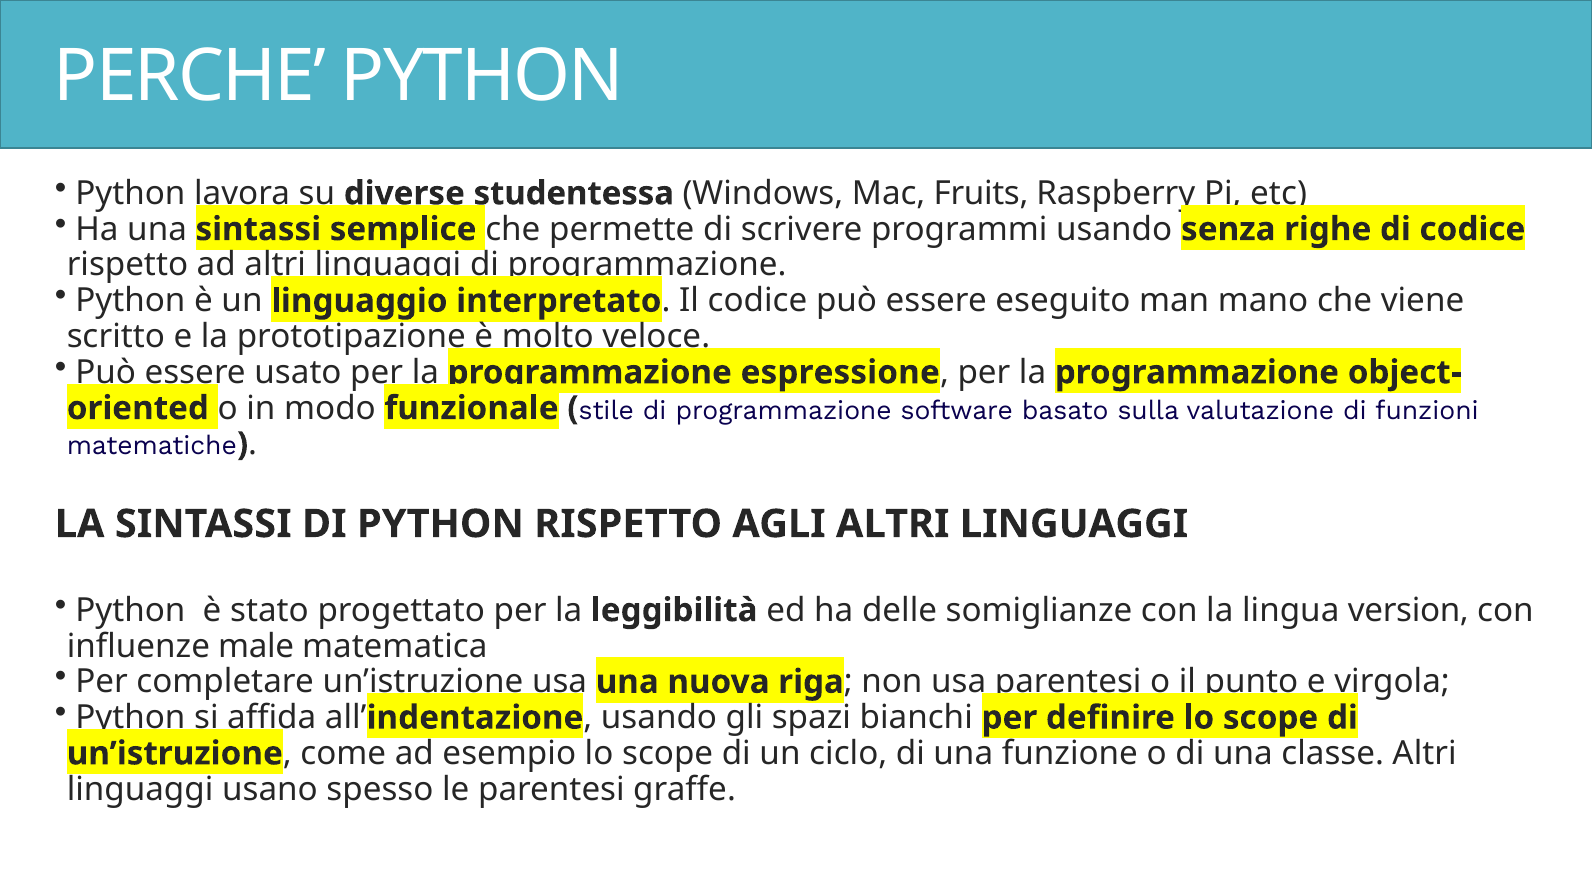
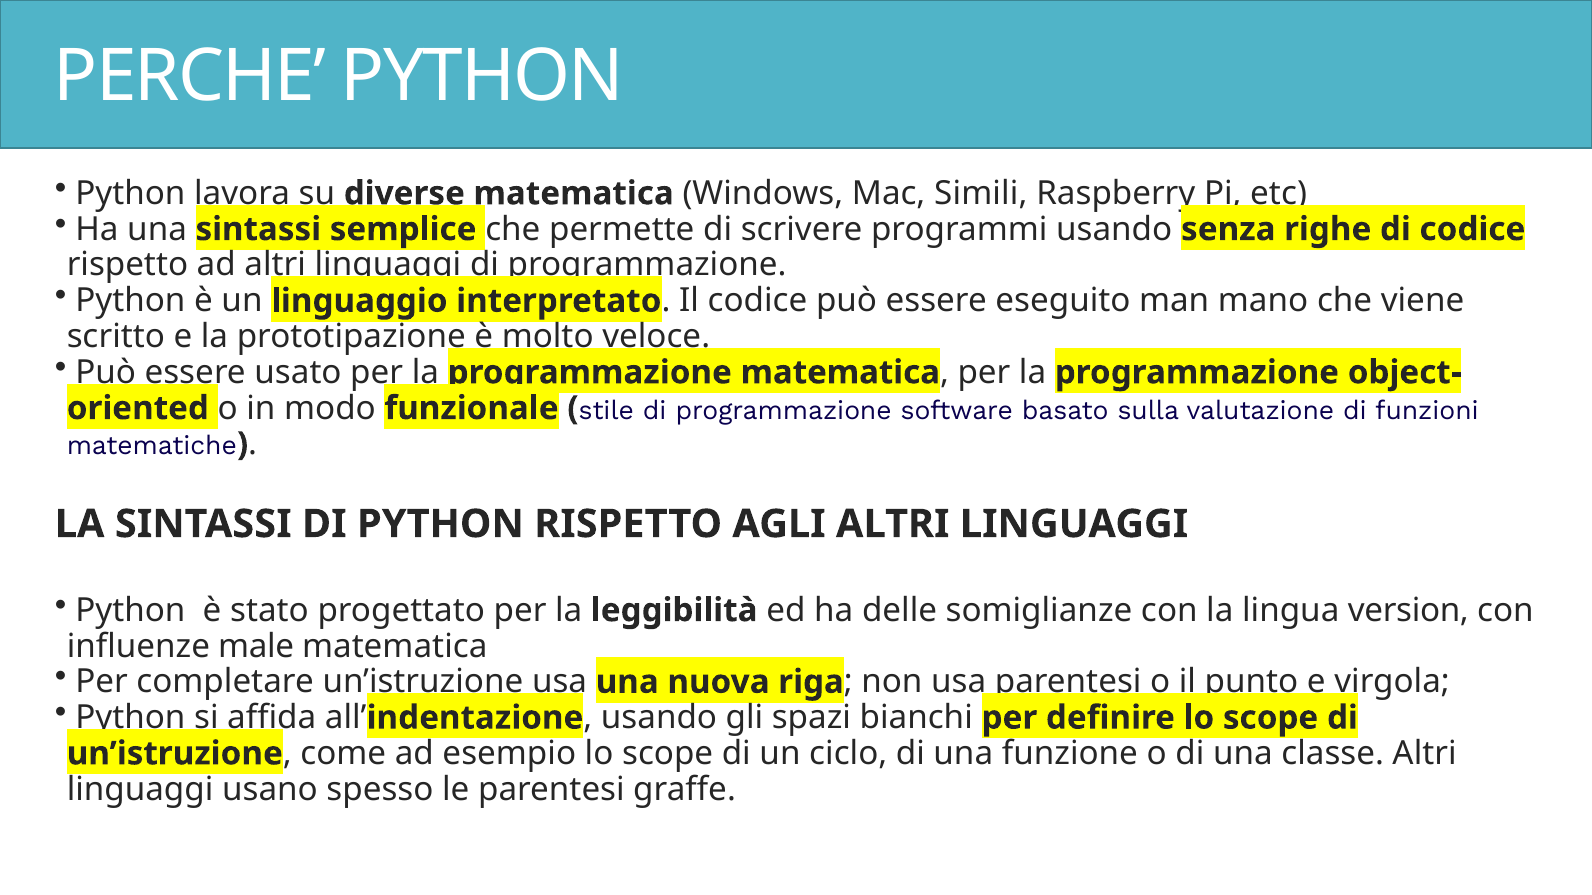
studentessa at (574, 194): studentessa -> matematica
Fruits: Fruits -> Simili
espressione at (840, 373): espressione -> matematica
